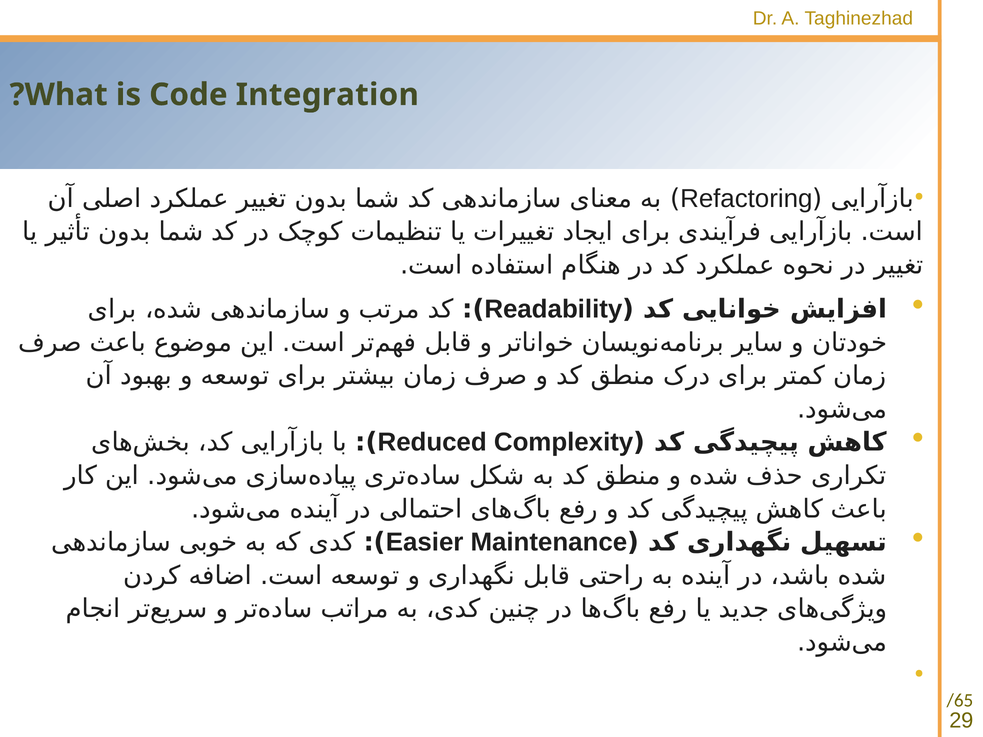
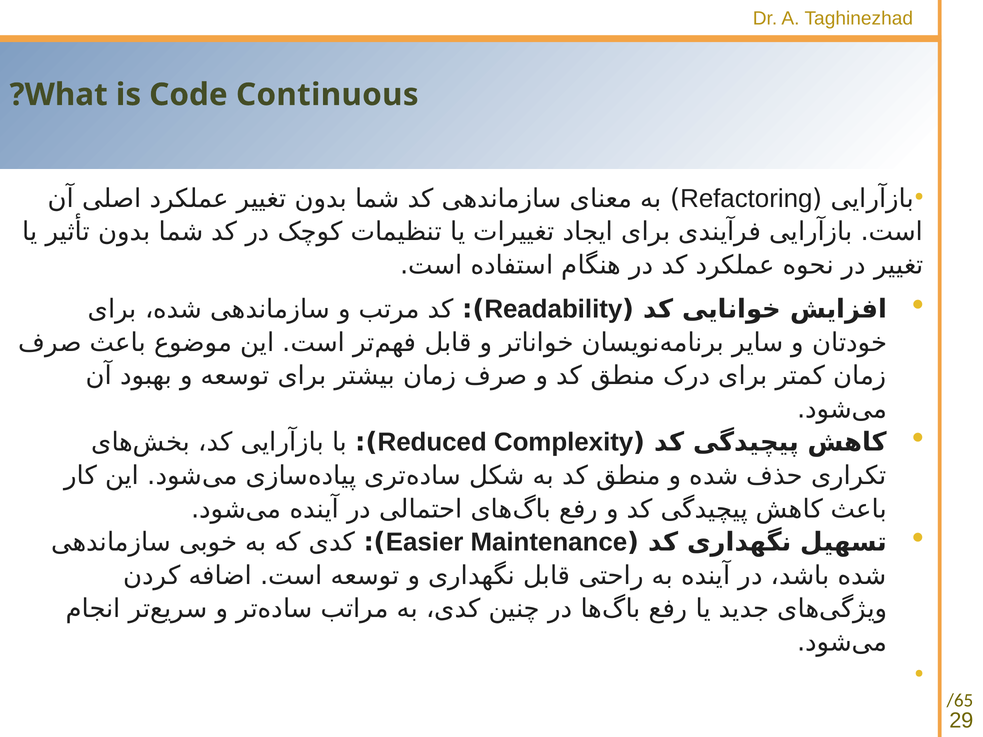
Integration: Integration -> Continuous
